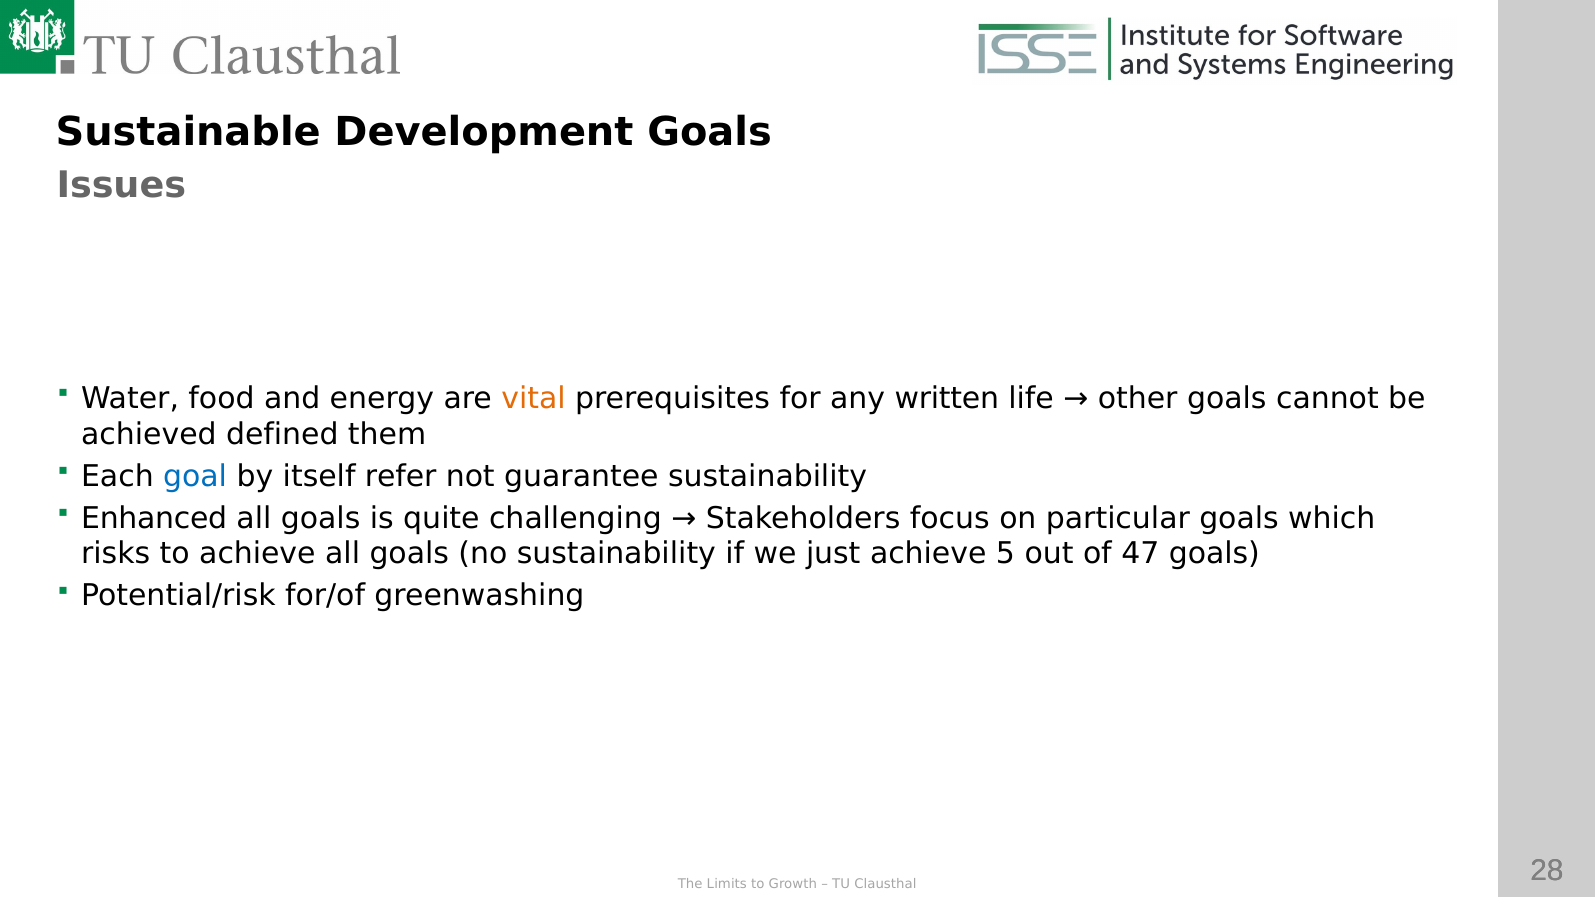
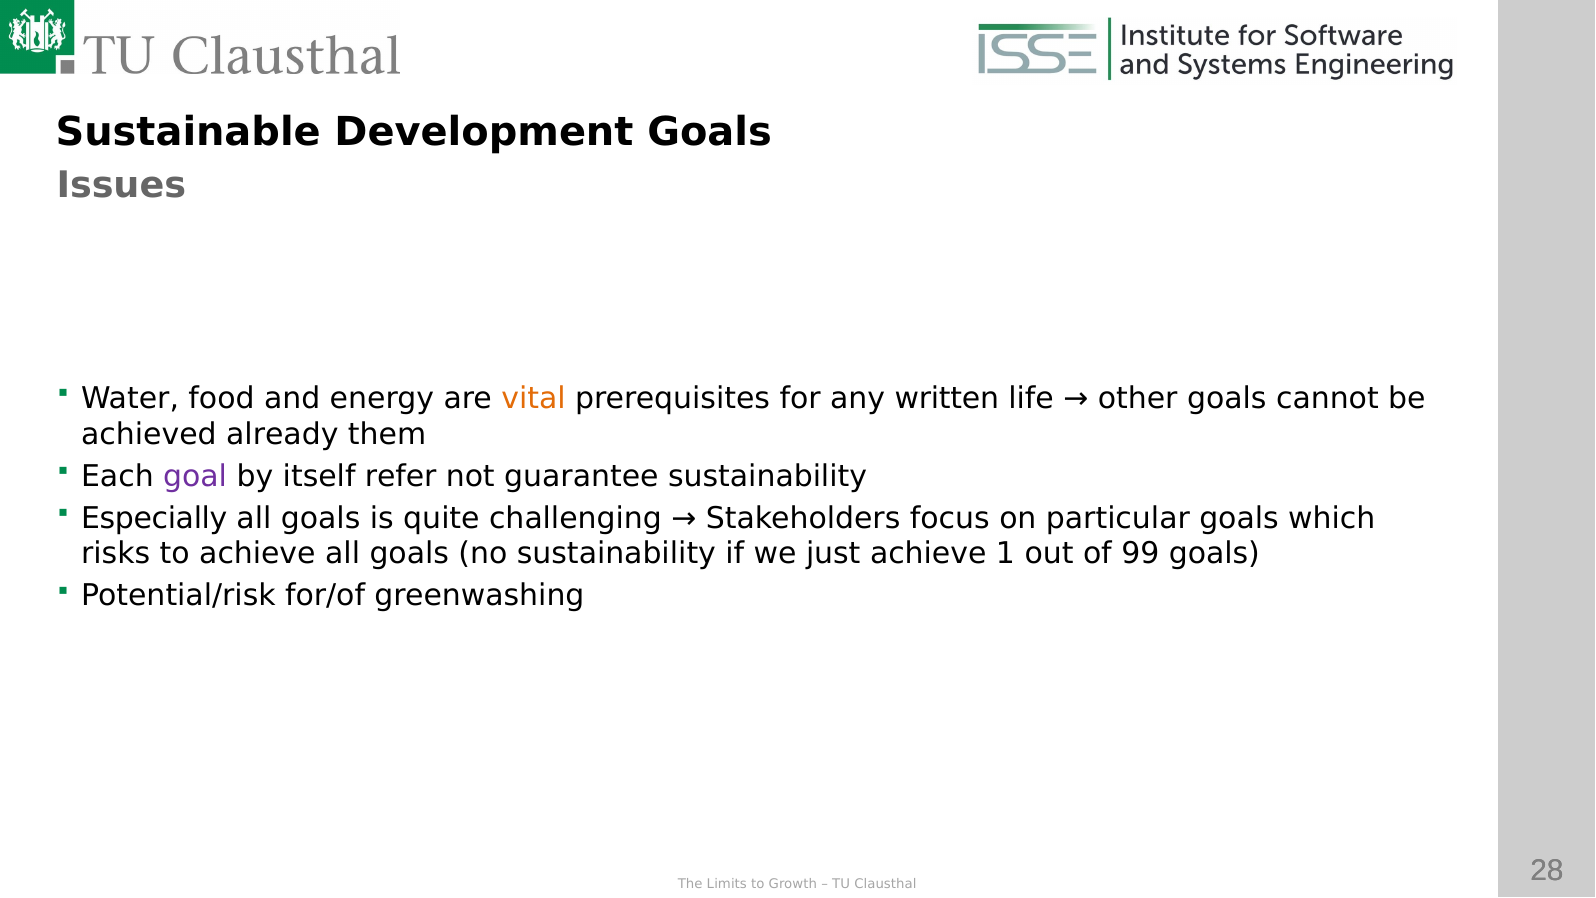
defined: defined -> already
goal colour: blue -> purple
Enhanced: Enhanced -> Especially
5: 5 -> 1
47: 47 -> 99
